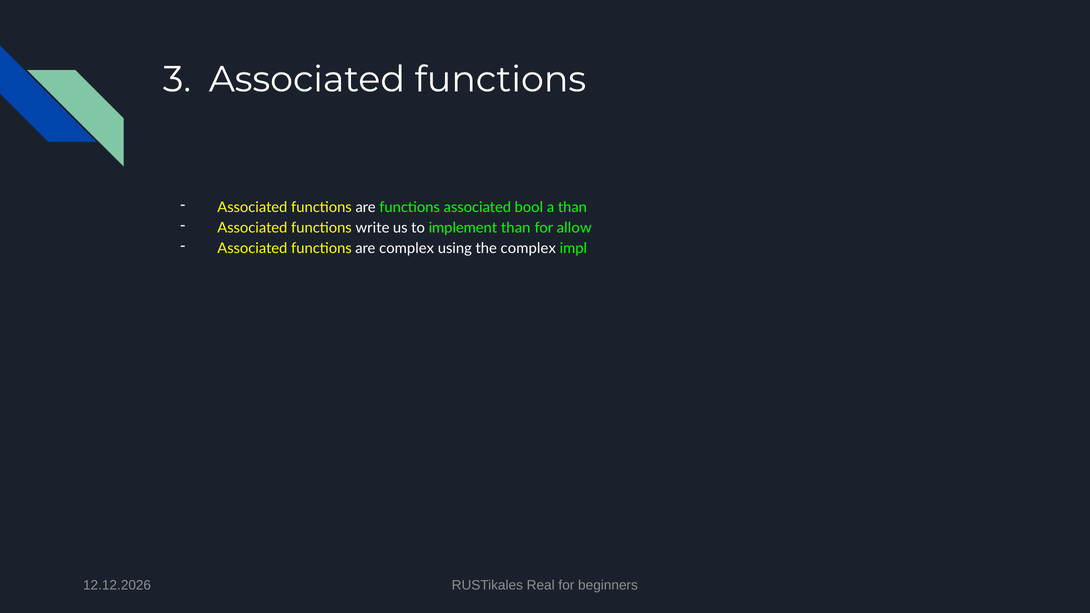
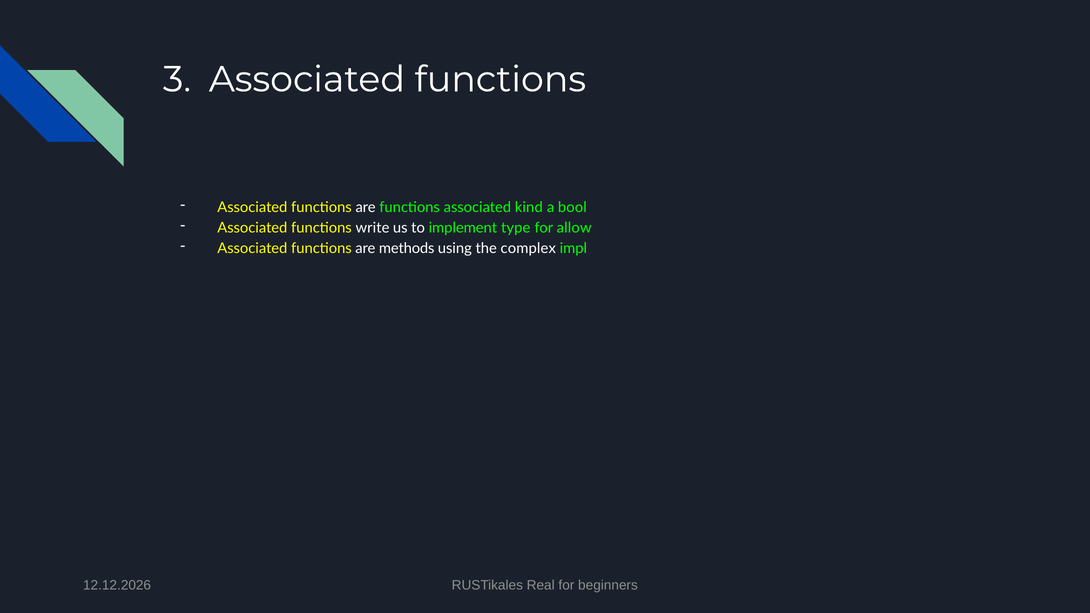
bool: bool -> kind
a than: than -> bool
implement than: than -> type
are complex: complex -> methods
